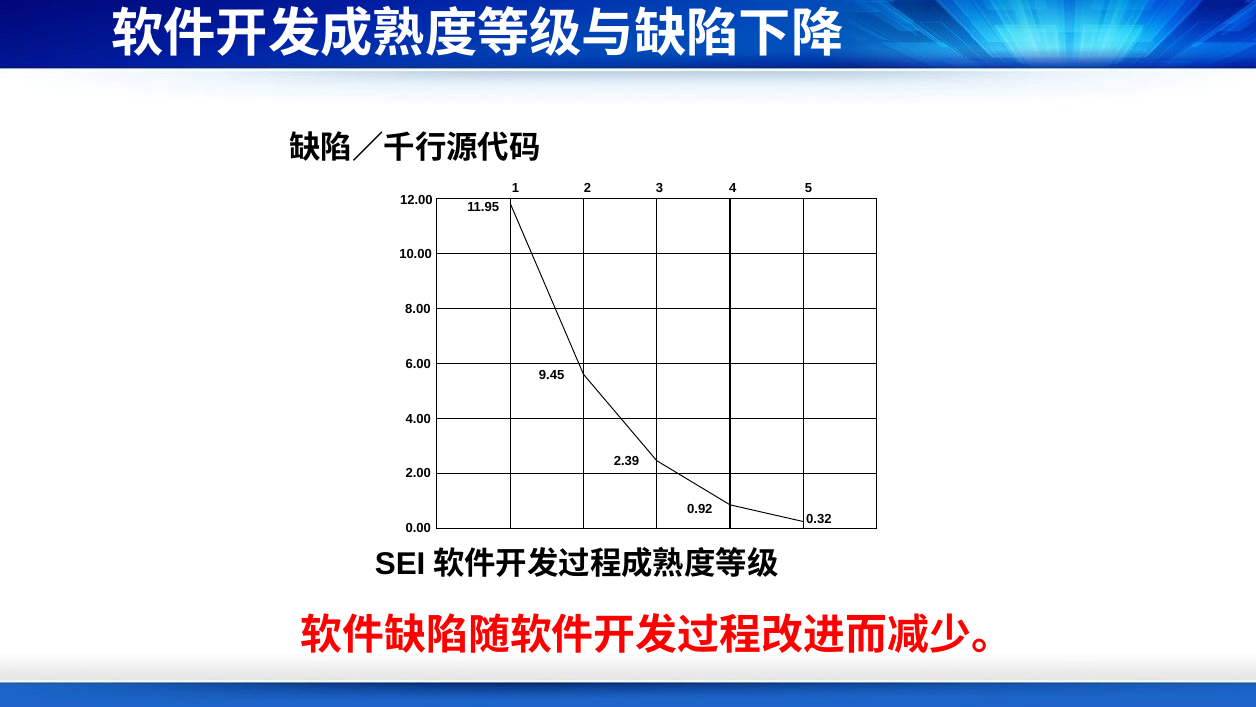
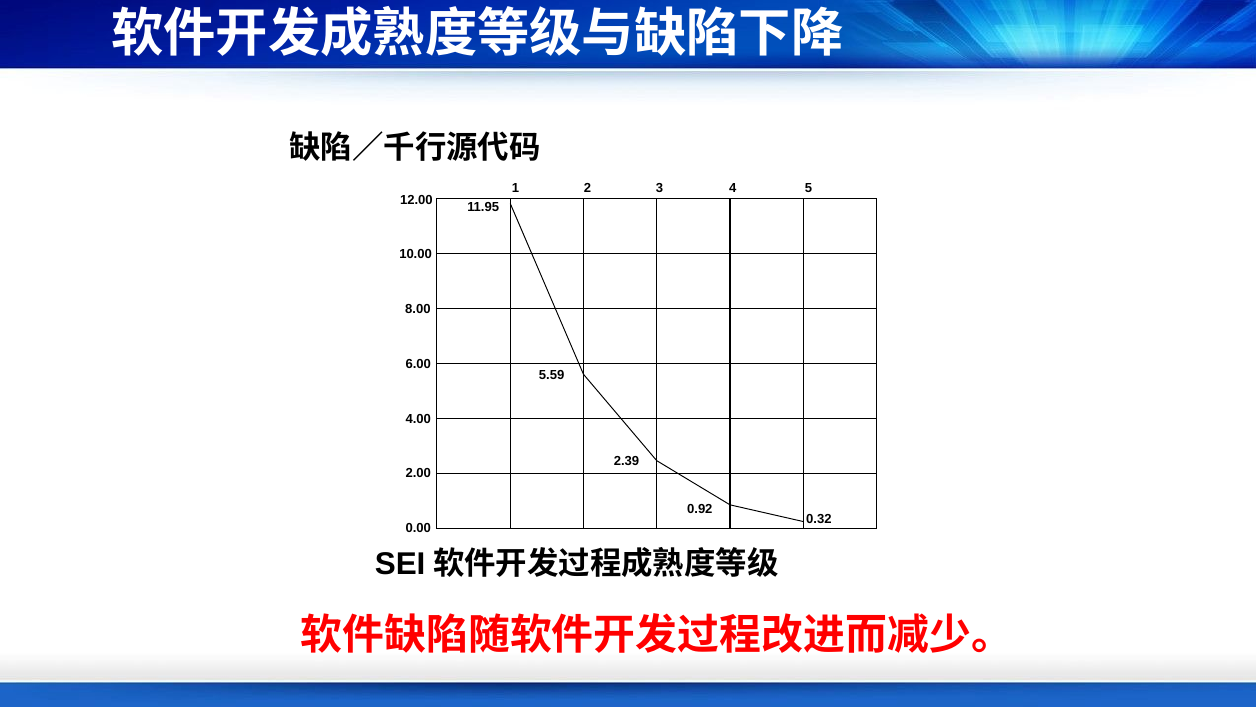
9.45: 9.45 -> 5.59
